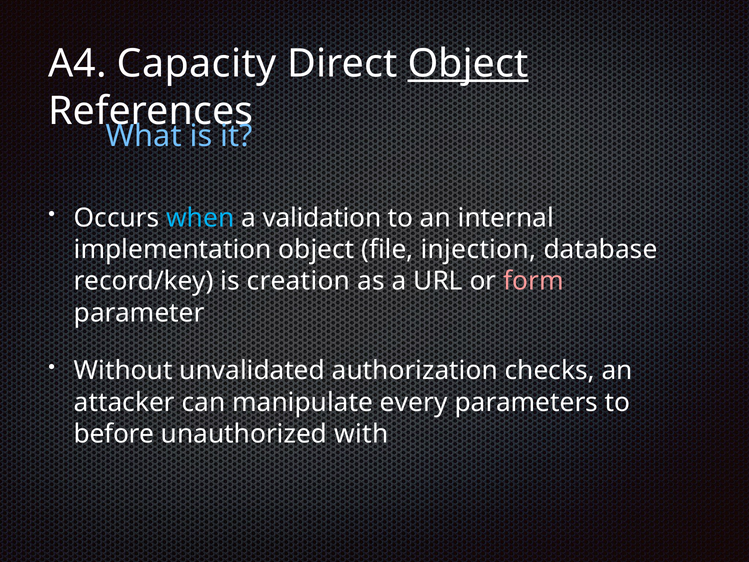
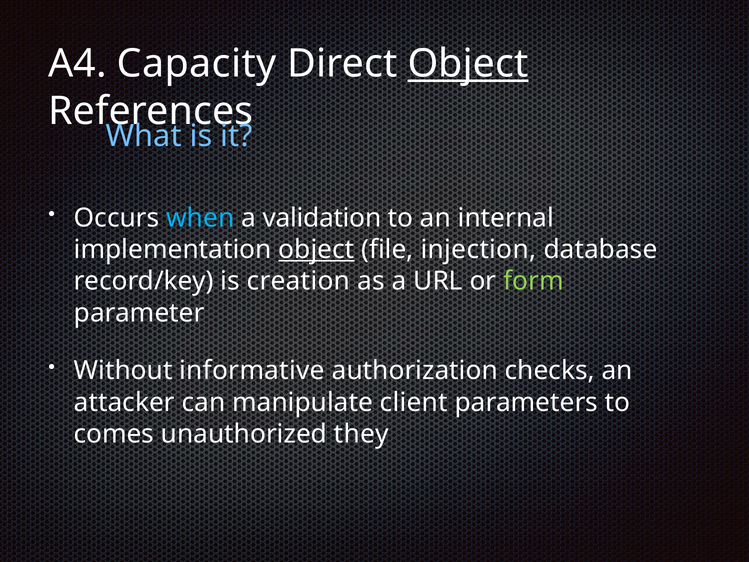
object at (316, 250) underline: none -> present
form colour: pink -> light green
unvalidated: unvalidated -> informative
every: every -> client
before: before -> comes
with: with -> they
